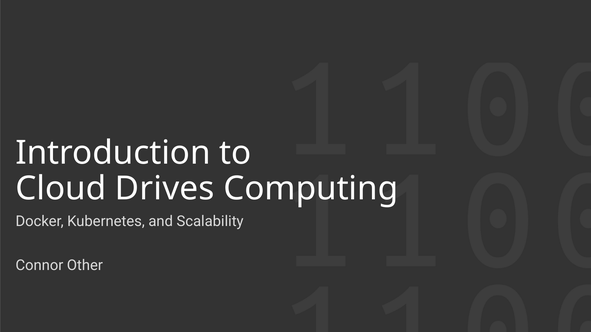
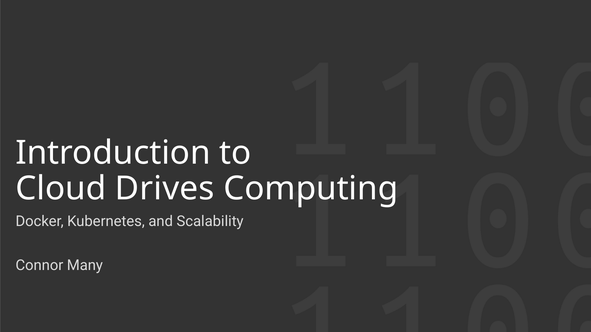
Other: Other -> Many
